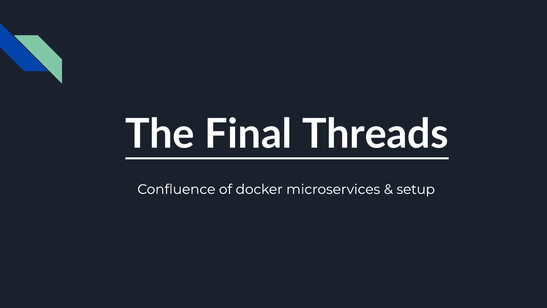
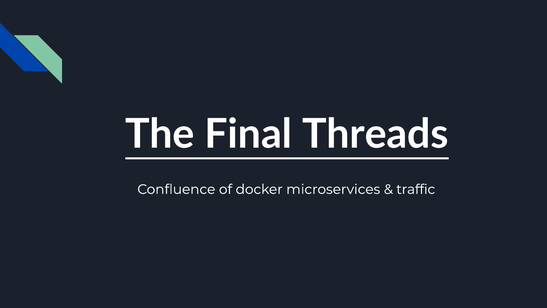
setup: setup -> traffic
